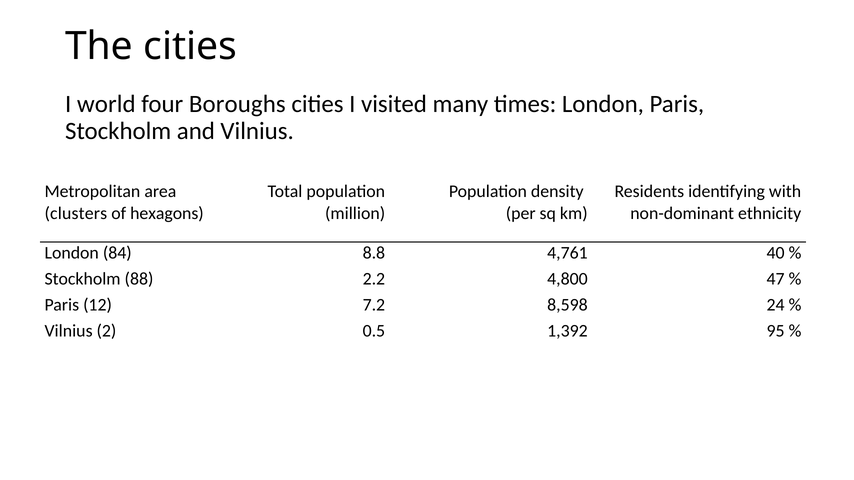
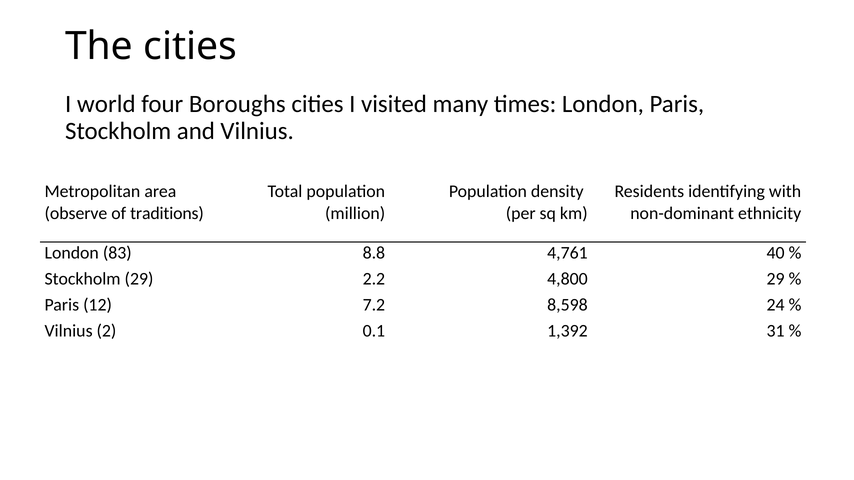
clusters: clusters -> observe
hexagons: hexagons -> traditions
84: 84 -> 83
Stockholm 88: 88 -> 29
4,800 47: 47 -> 29
0.5: 0.5 -> 0.1
95: 95 -> 31
